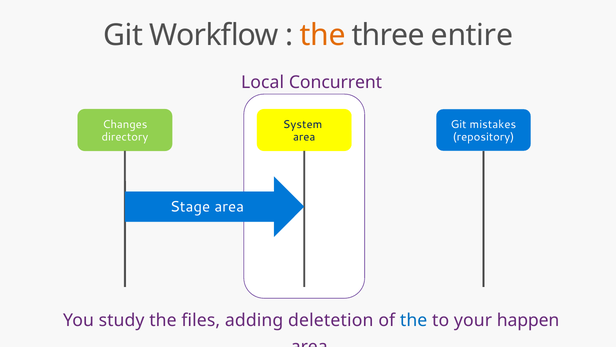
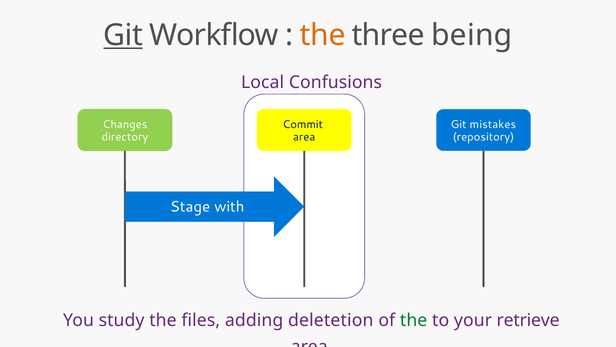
Git at (123, 35) underline: none -> present
entire: entire -> being
Concurrent: Concurrent -> Confusions
System: System -> Commit
Stage area: area -> with
the at (414, 320) colour: blue -> green
happen: happen -> retrieve
